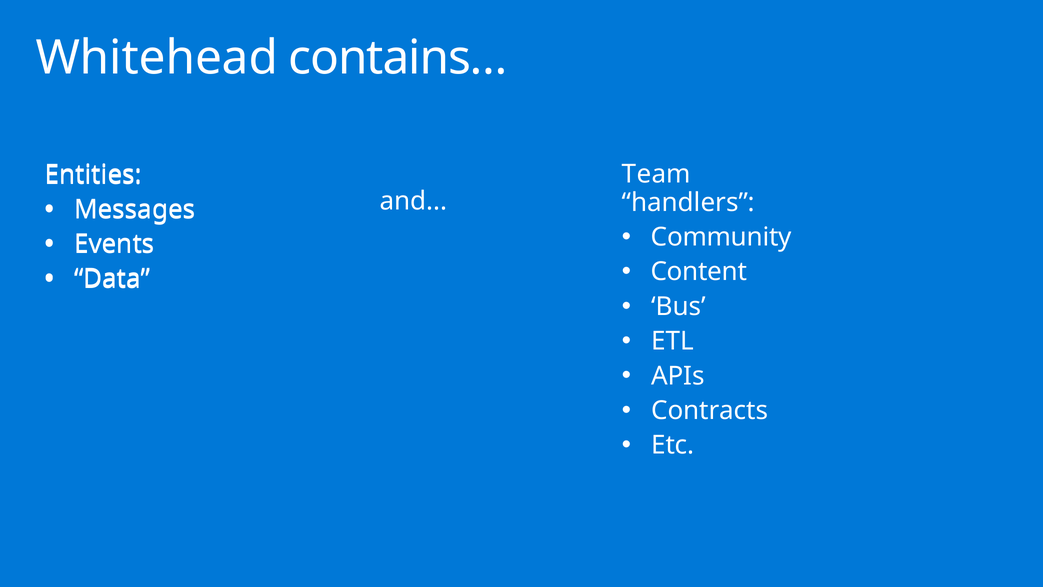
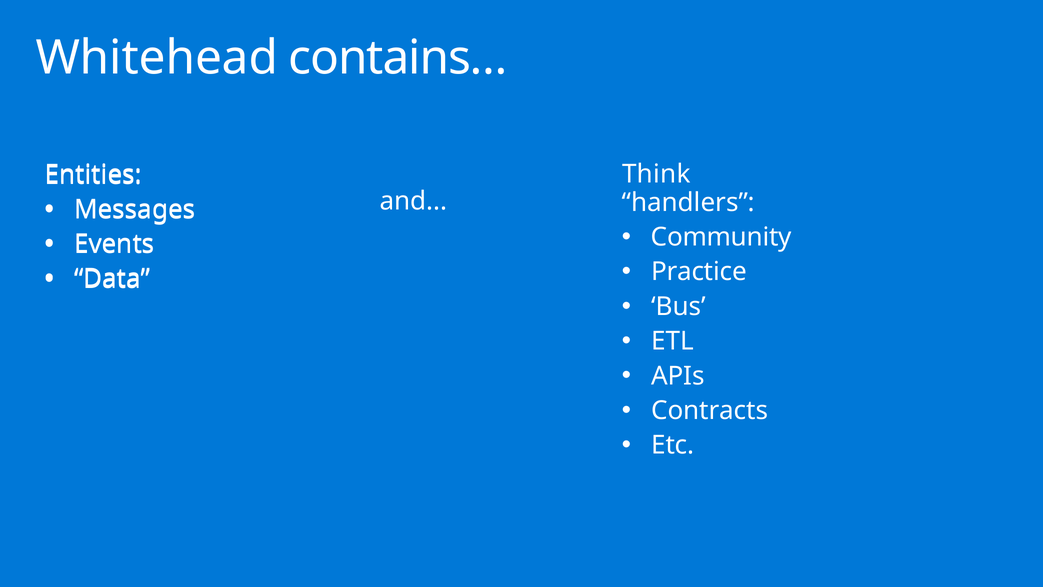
Team: Team -> Think
Content: Content -> Practice
